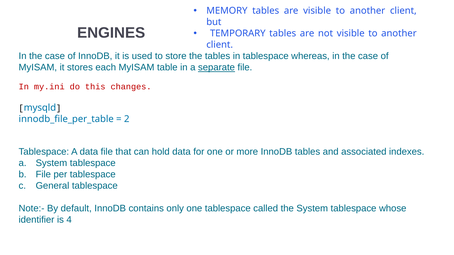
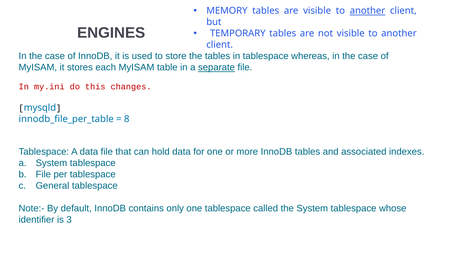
another at (368, 11) underline: none -> present
2: 2 -> 8
4: 4 -> 3
